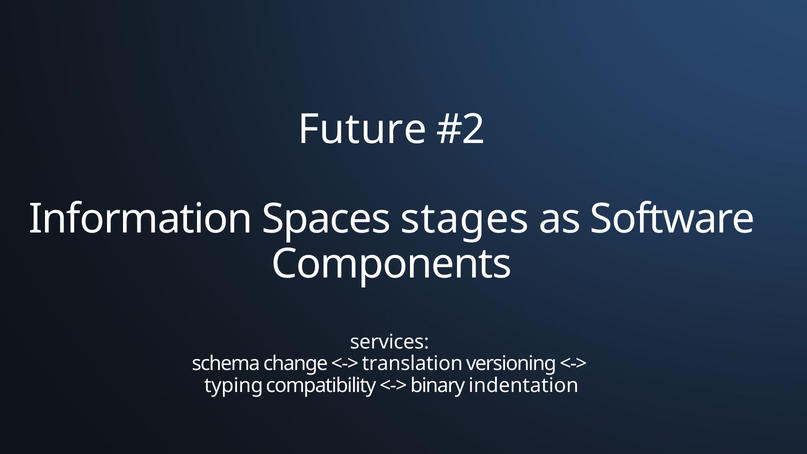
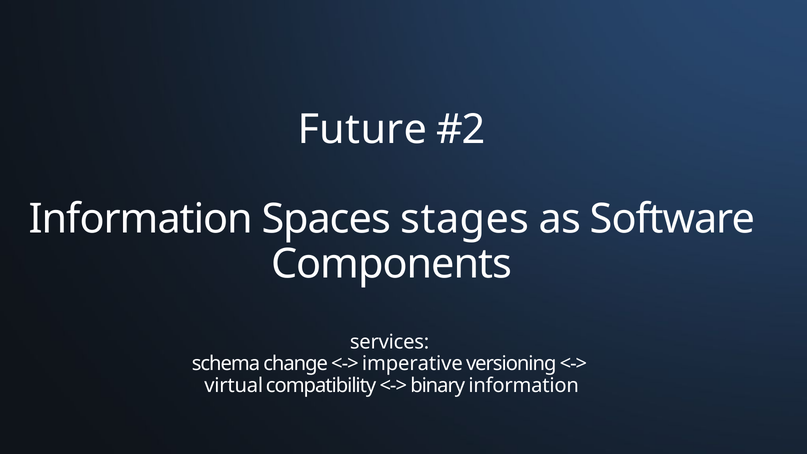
translation: translation -> imperative
typing: typing -> virtual
binary indentation: indentation -> information
